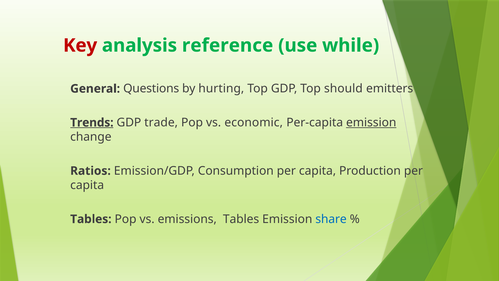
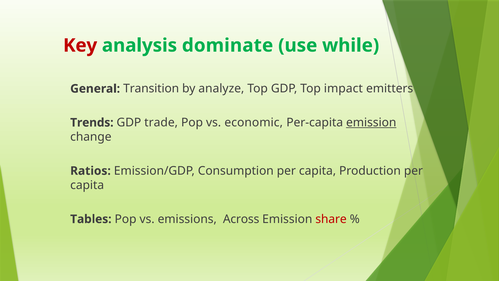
reference: reference -> dominate
Questions: Questions -> Transition
hurting: hurting -> analyze
should: should -> impact
Trends underline: present -> none
emissions Tables: Tables -> Across
share colour: blue -> red
